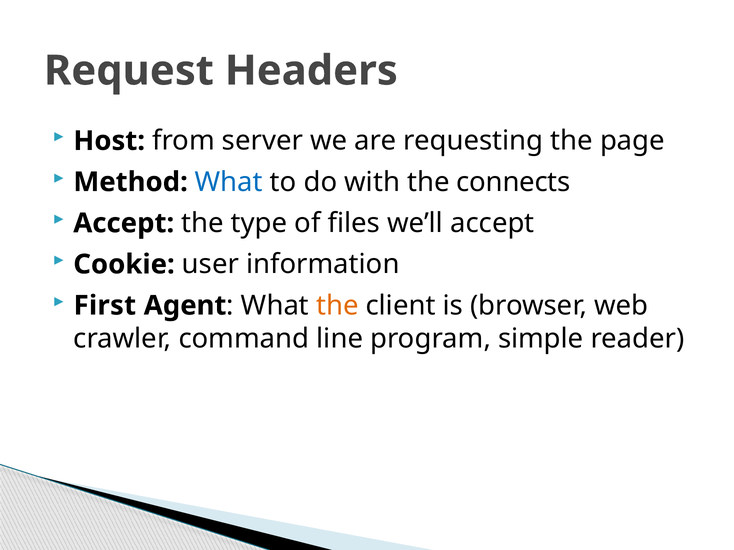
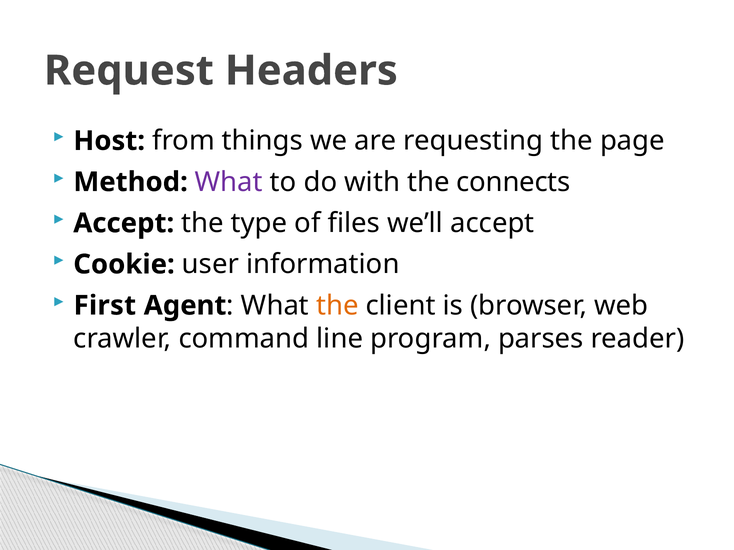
server: server -> things
What at (229, 182) colour: blue -> purple
simple: simple -> parses
